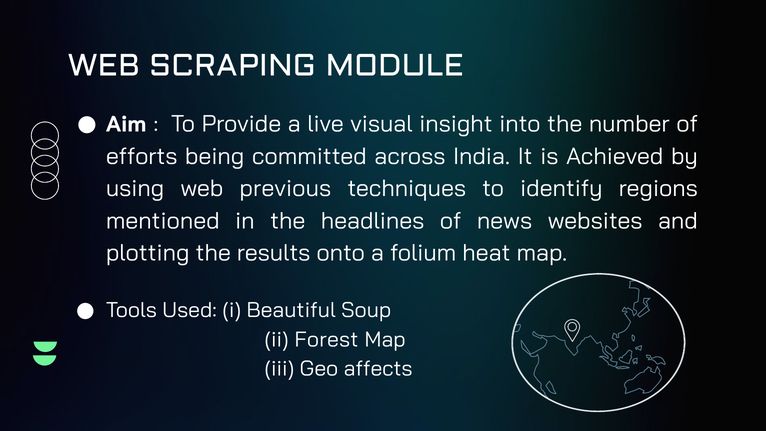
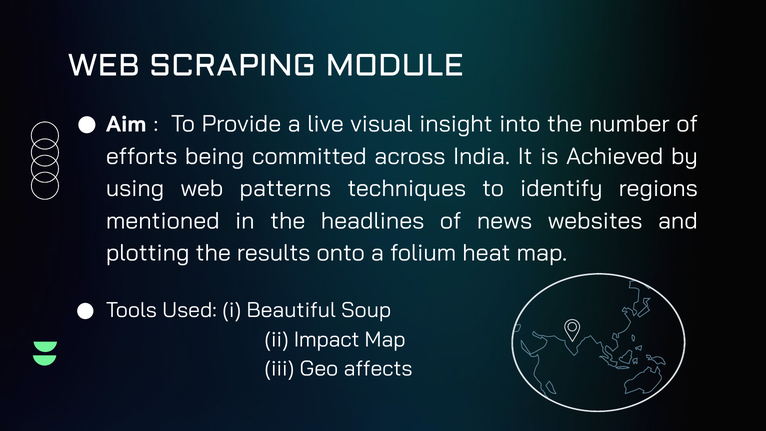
previous: previous -> patterns
Forest: Forest -> Impact
